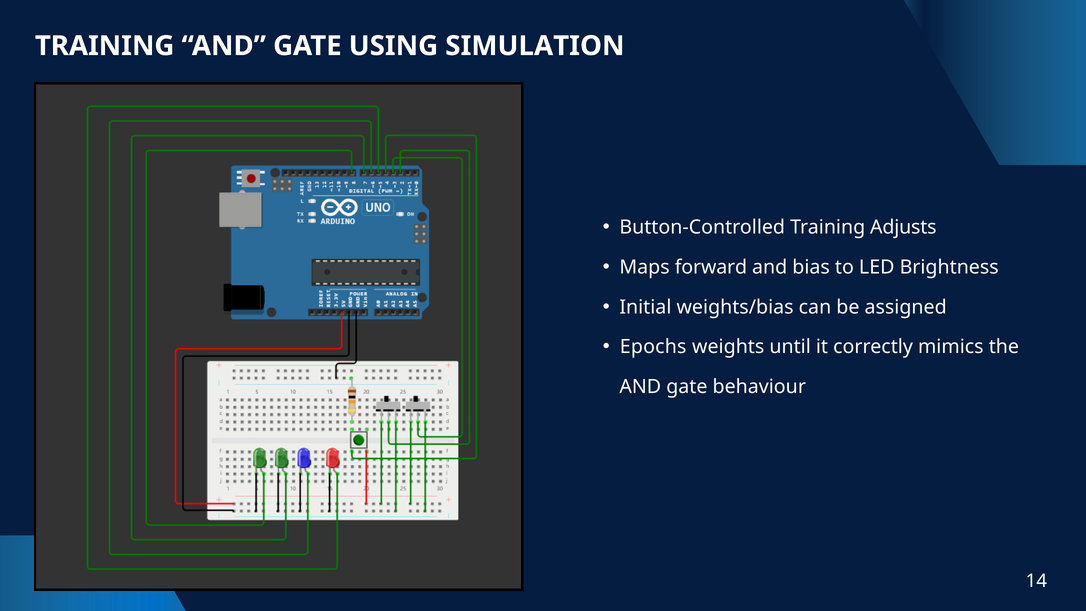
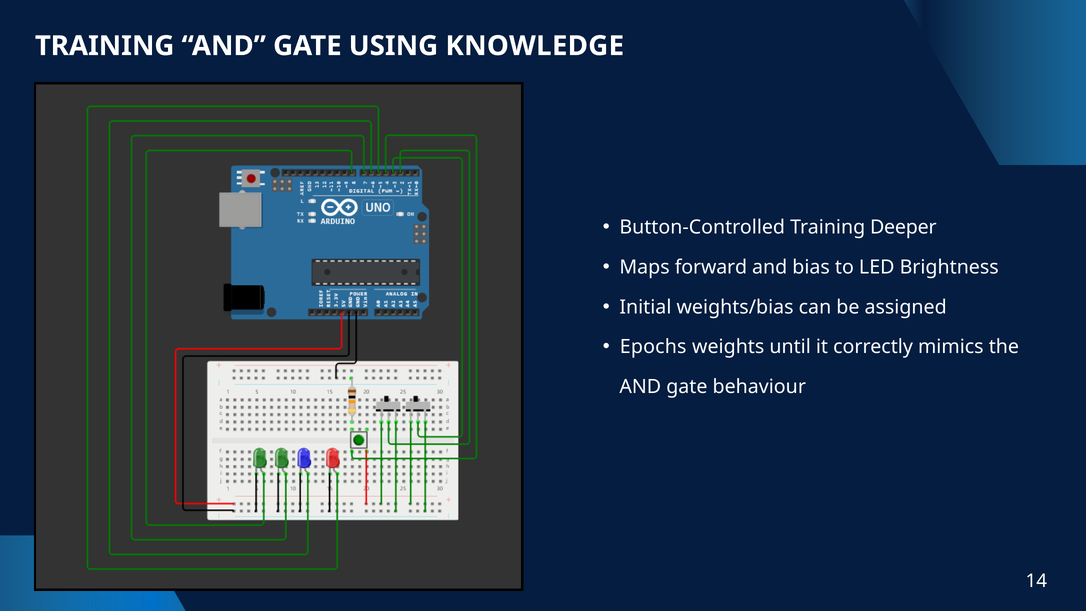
SIMULATION: SIMULATION -> KNOWLEDGE
Adjusts: Adjusts -> Deeper
